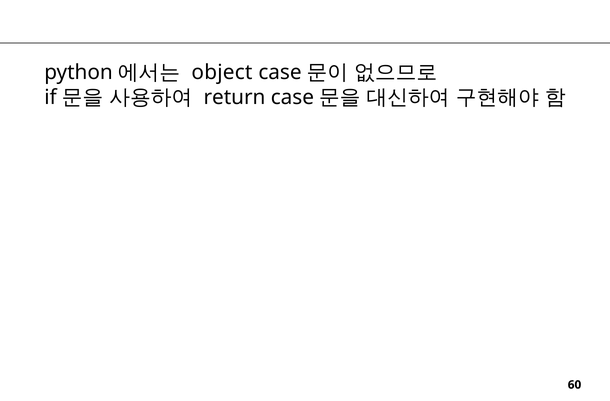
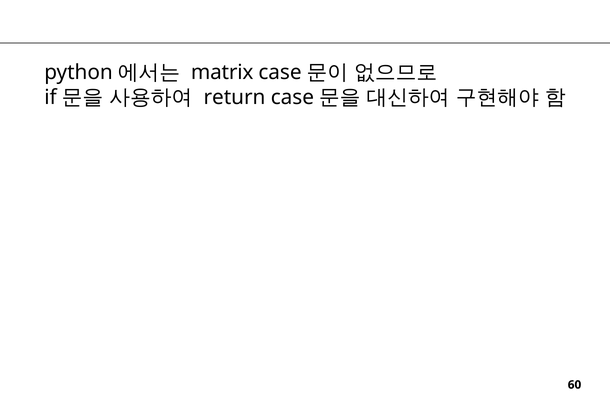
object: object -> matrix
